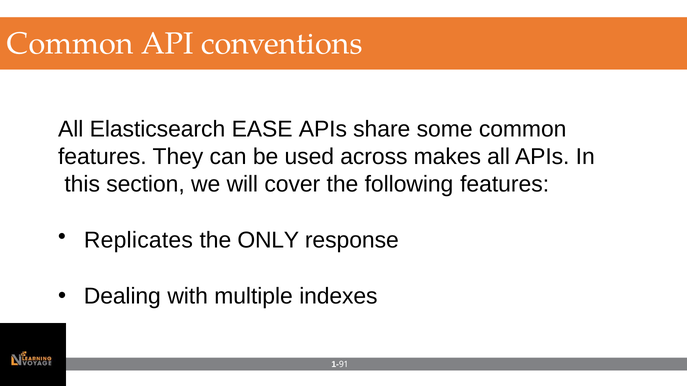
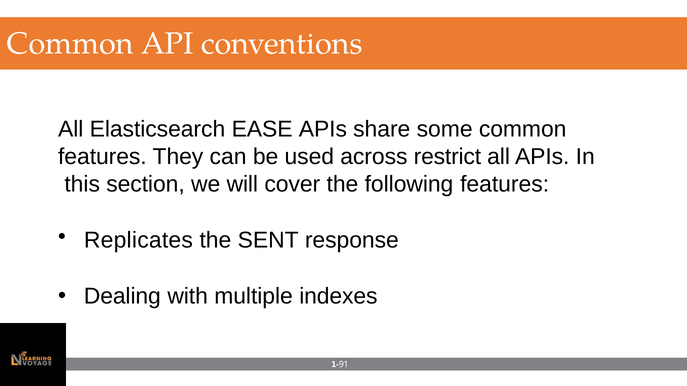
makes: makes -> restrict
ONLY: ONLY -> SENT
